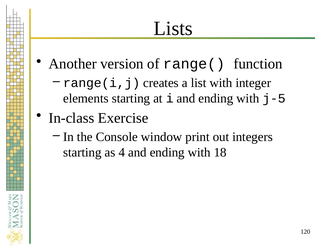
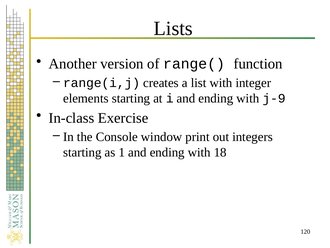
j-5: j-5 -> j-9
4: 4 -> 1
